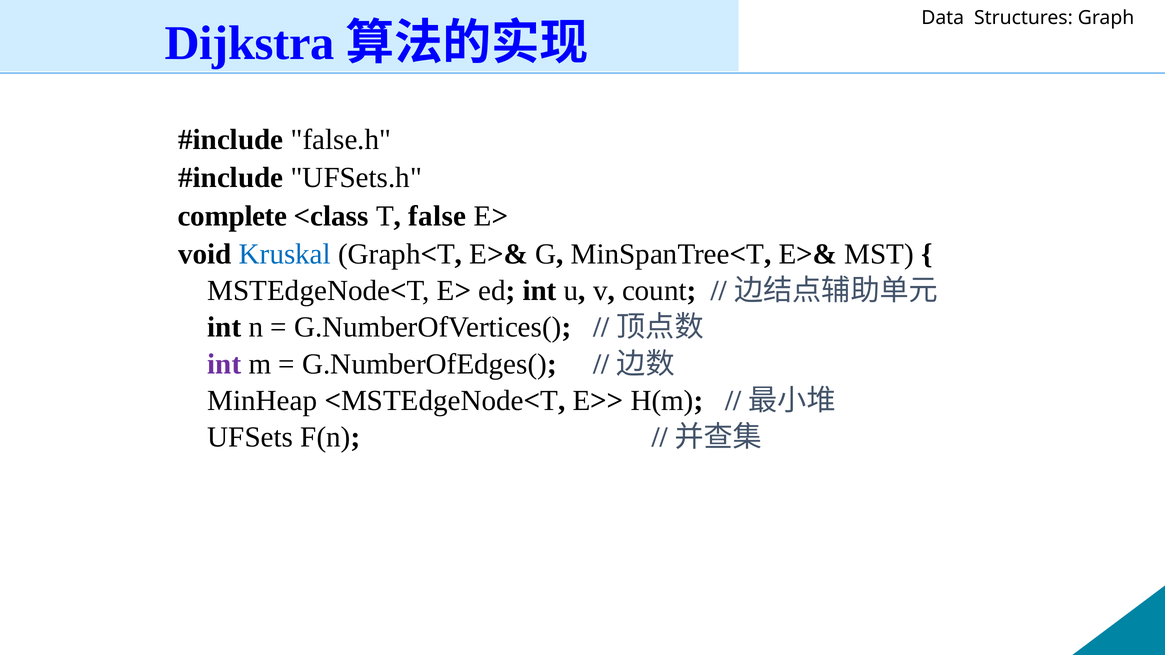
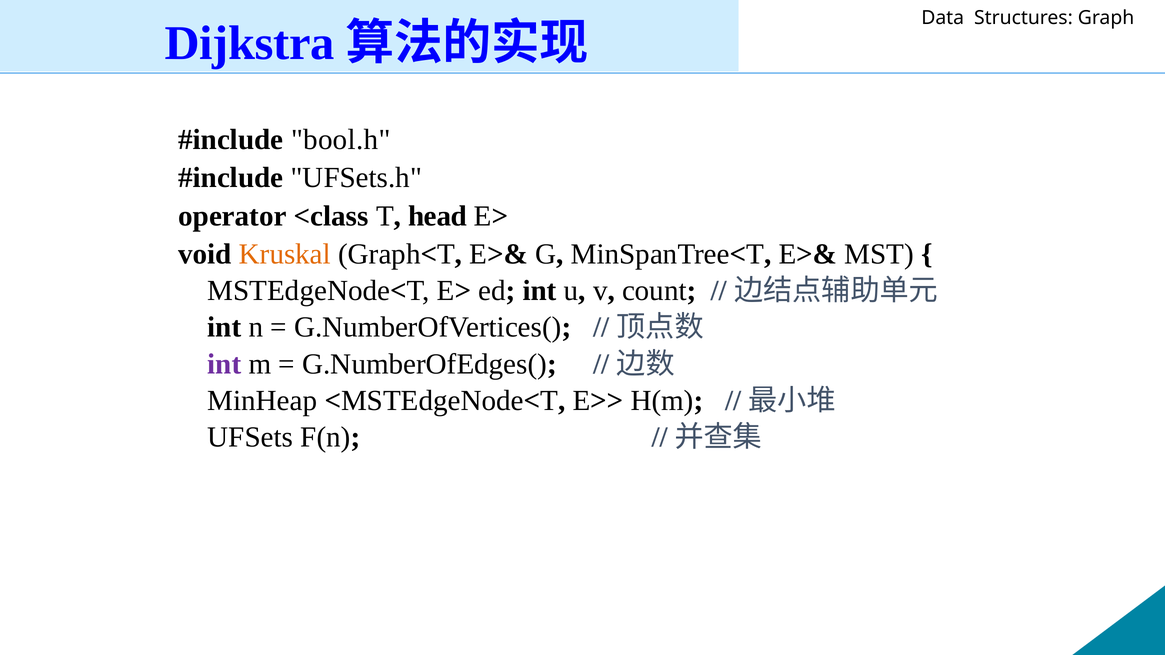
false.h: false.h -> bool.h
complete: complete -> operator
false: false -> head
Kruskal colour: blue -> orange
